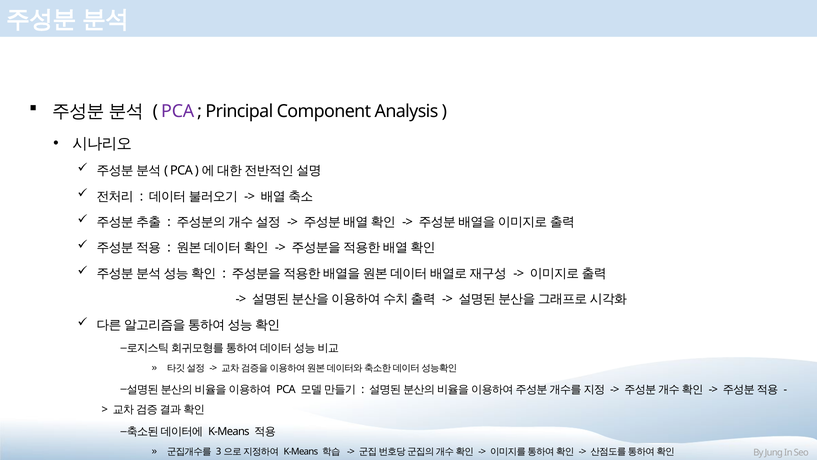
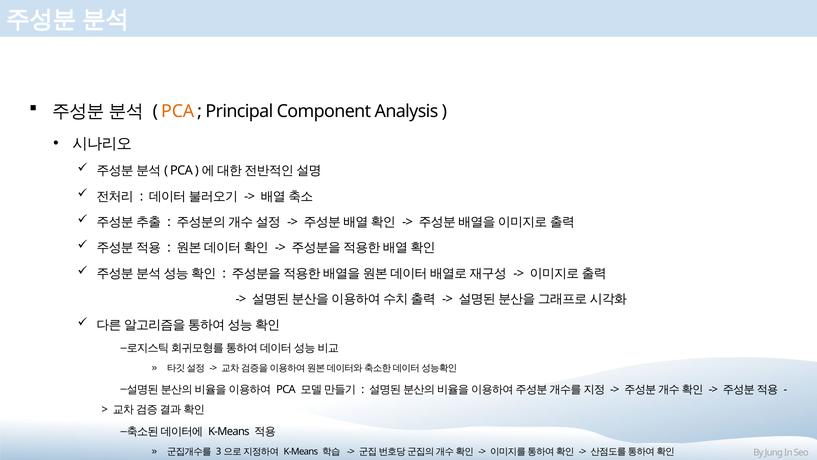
PCA at (178, 111) colour: purple -> orange
